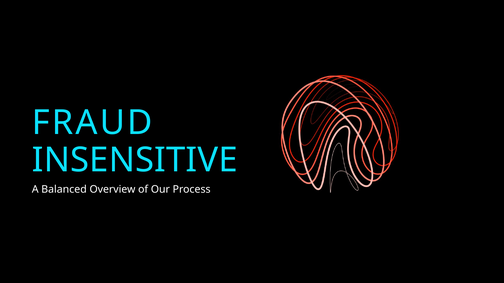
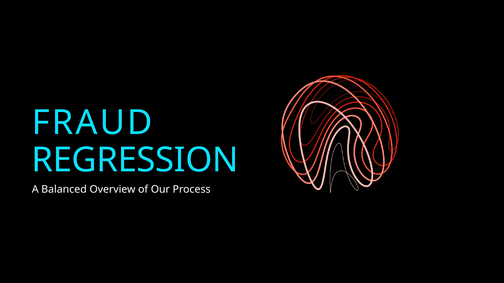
INSENSITIVE: INSENSITIVE -> REGRESSION
